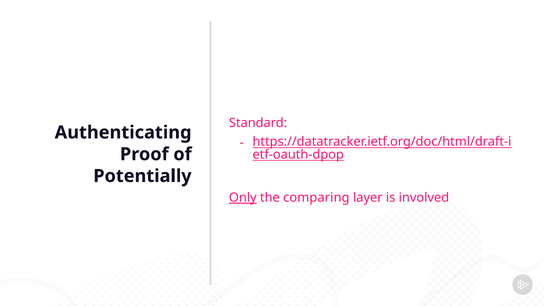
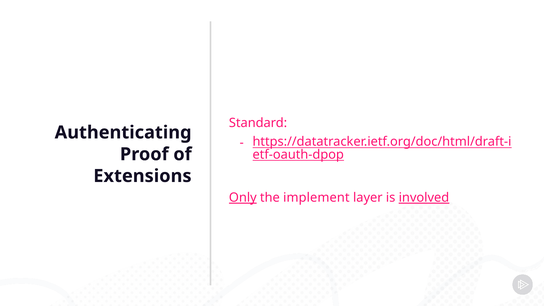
Potentially: Potentially -> Extensions
comparing: comparing -> implement
involved underline: none -> present
